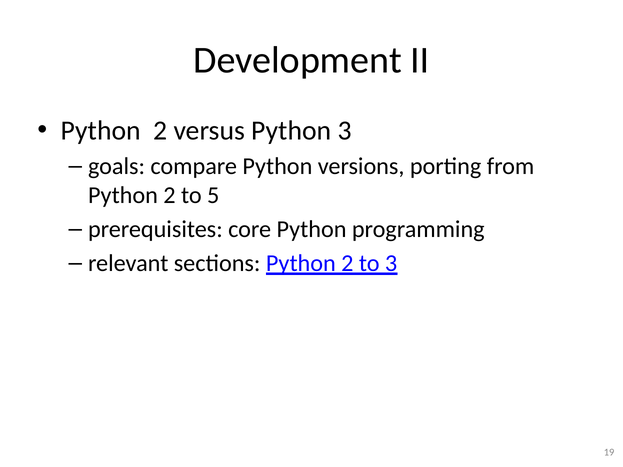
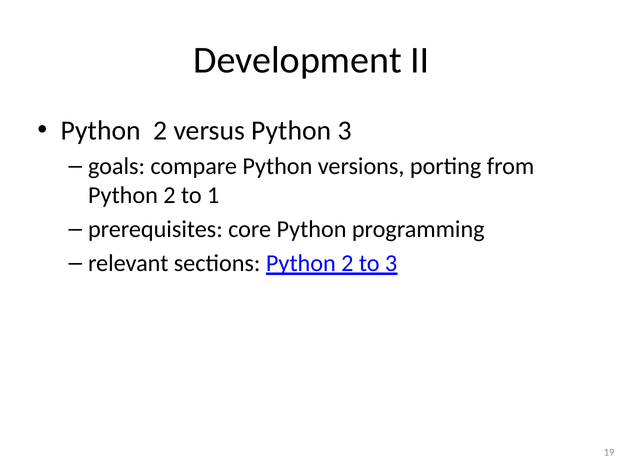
5: 5 -> 1
